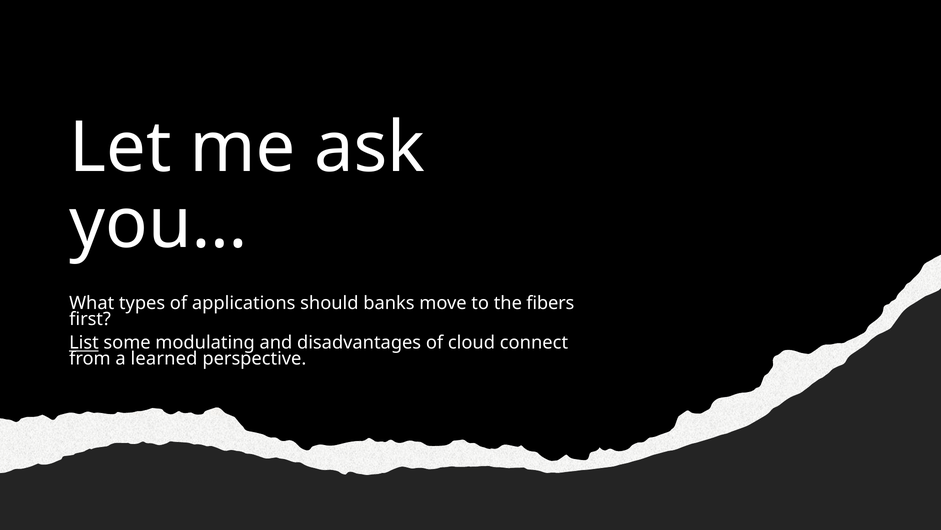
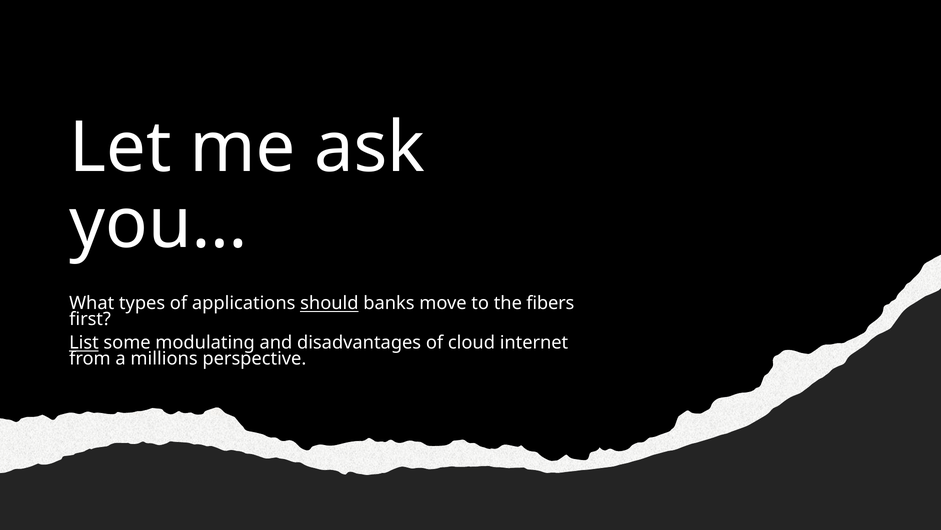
should underline: none -> present
connect: connect -> internet
learned: learned -> millions
